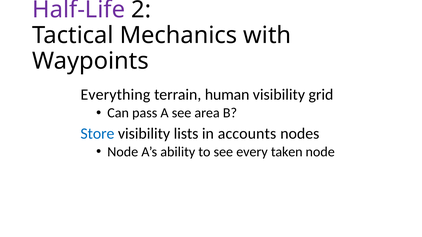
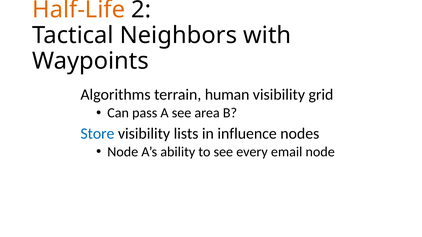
Half-Life colour: purple -> orange
Mechanics: Mechanics -> Neighbors
Everything: Everything -> Algorithms
accounts: accounts -> influence
taken: taken -> email
